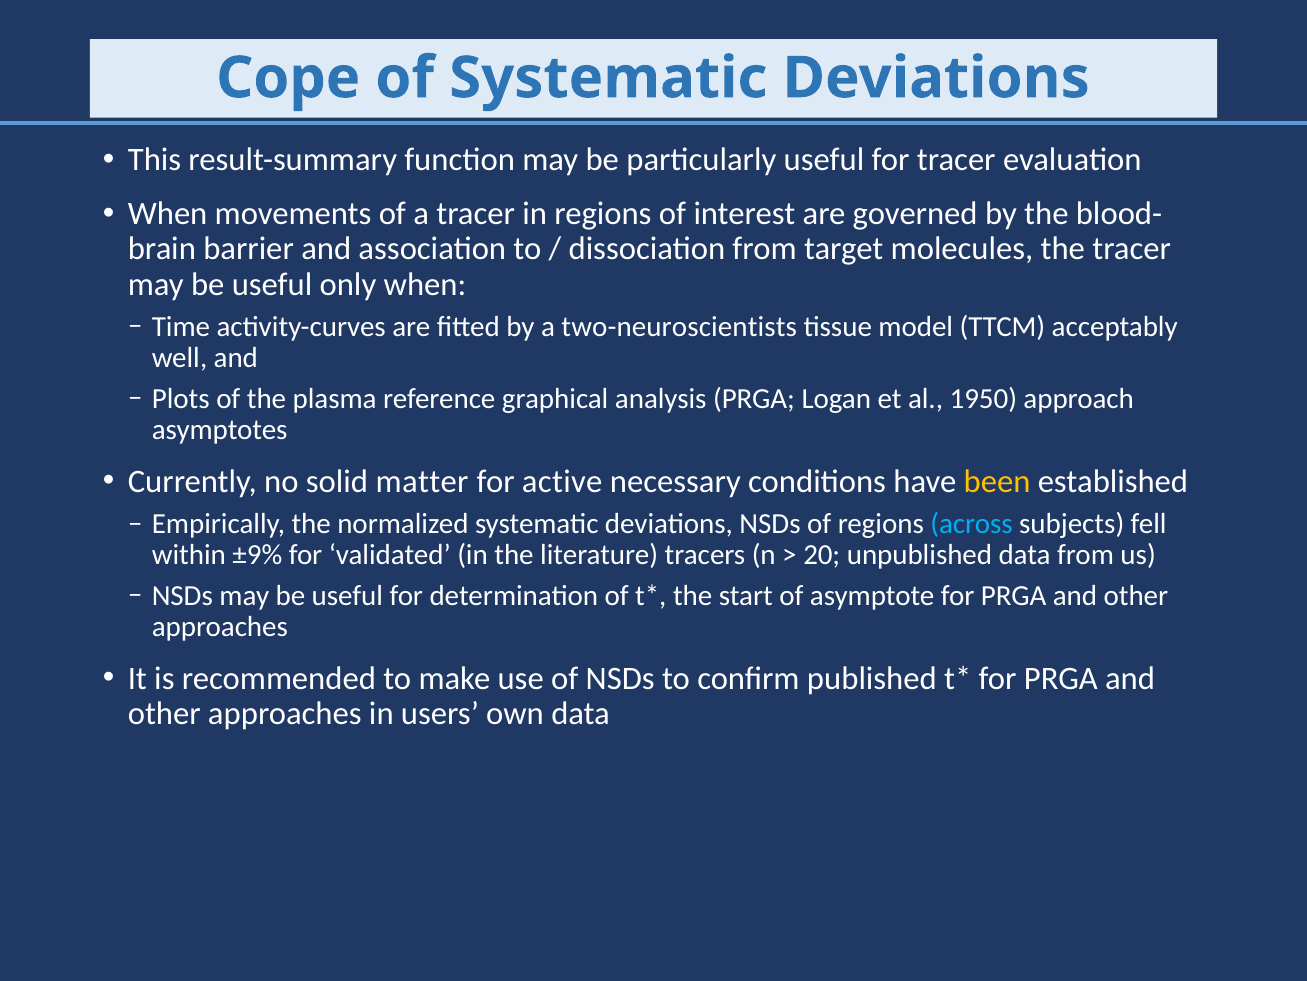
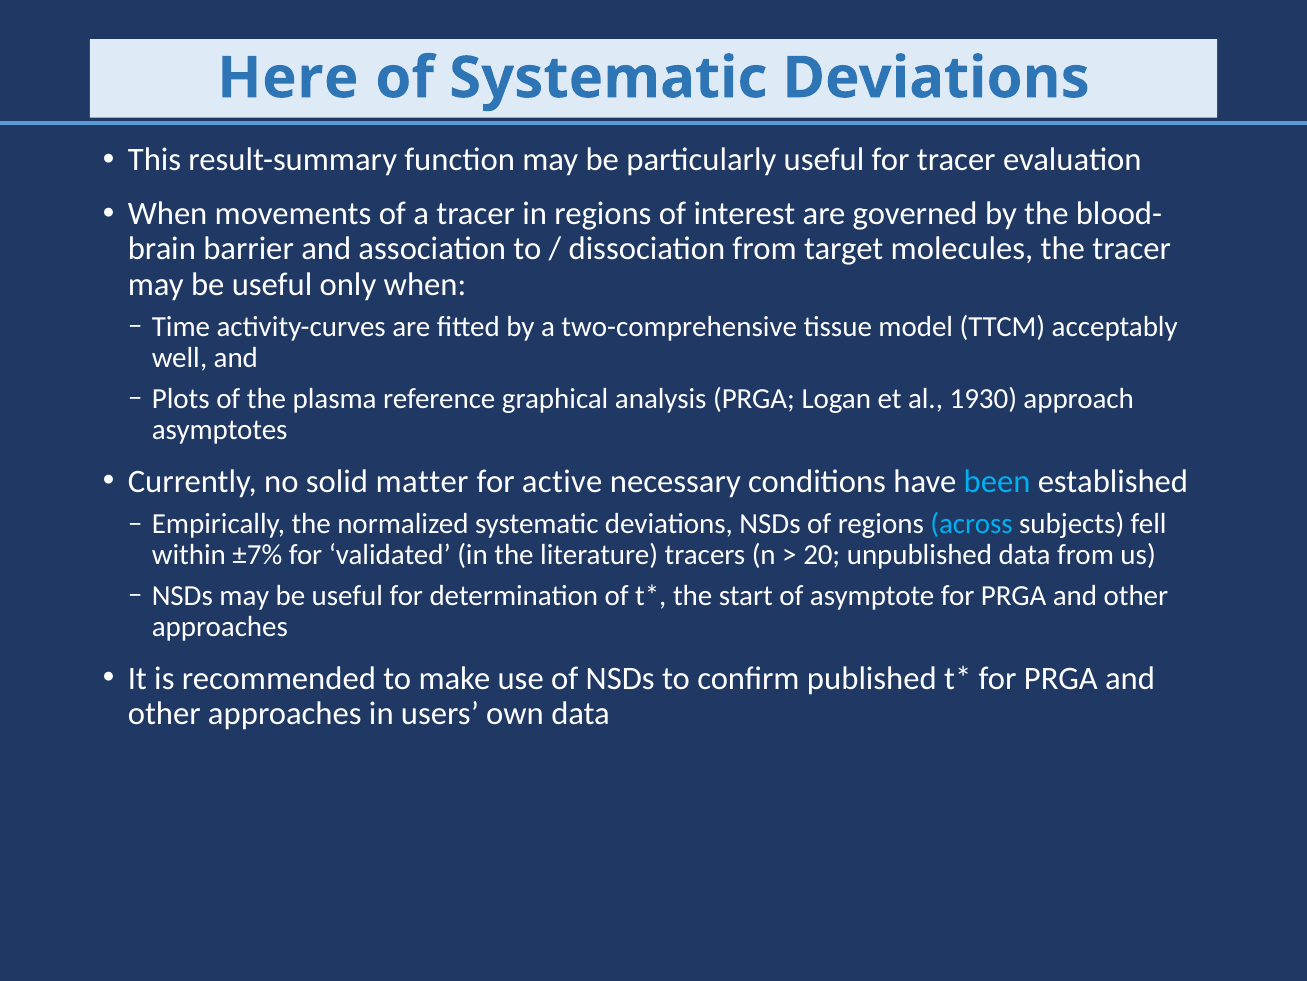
Cope: Cope -> Here
two-neuroscientists: two-neuroscientists -> two-comprehensive
1950: 1950 -> 1930
been colour: yellow -> light blue
±9%: ±9% -> ±7%
